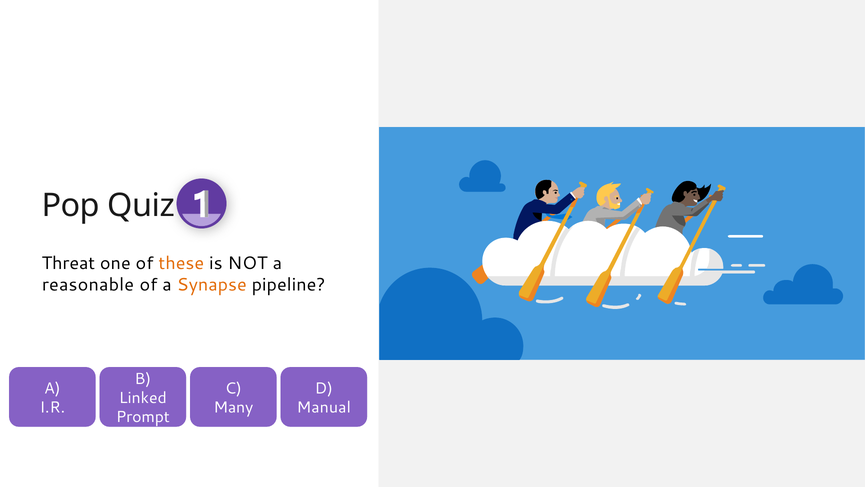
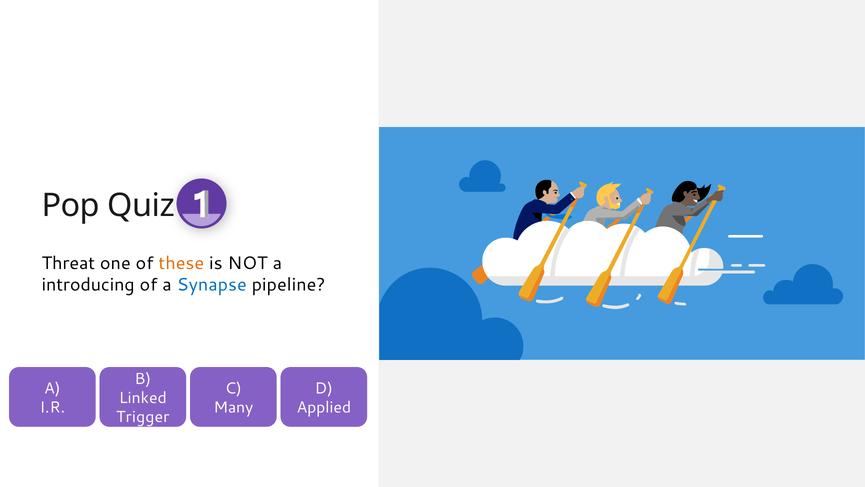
reasonable: reasonable -> introducing
Synapse colour: orange -> blue
Manual: Manual -> Applied
Prompt: Prompt -> Trigger
